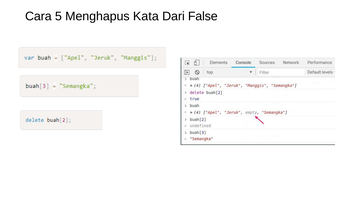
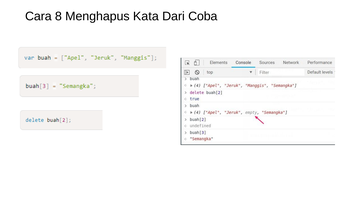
5: 5 -> 8
False: False -> Coba
